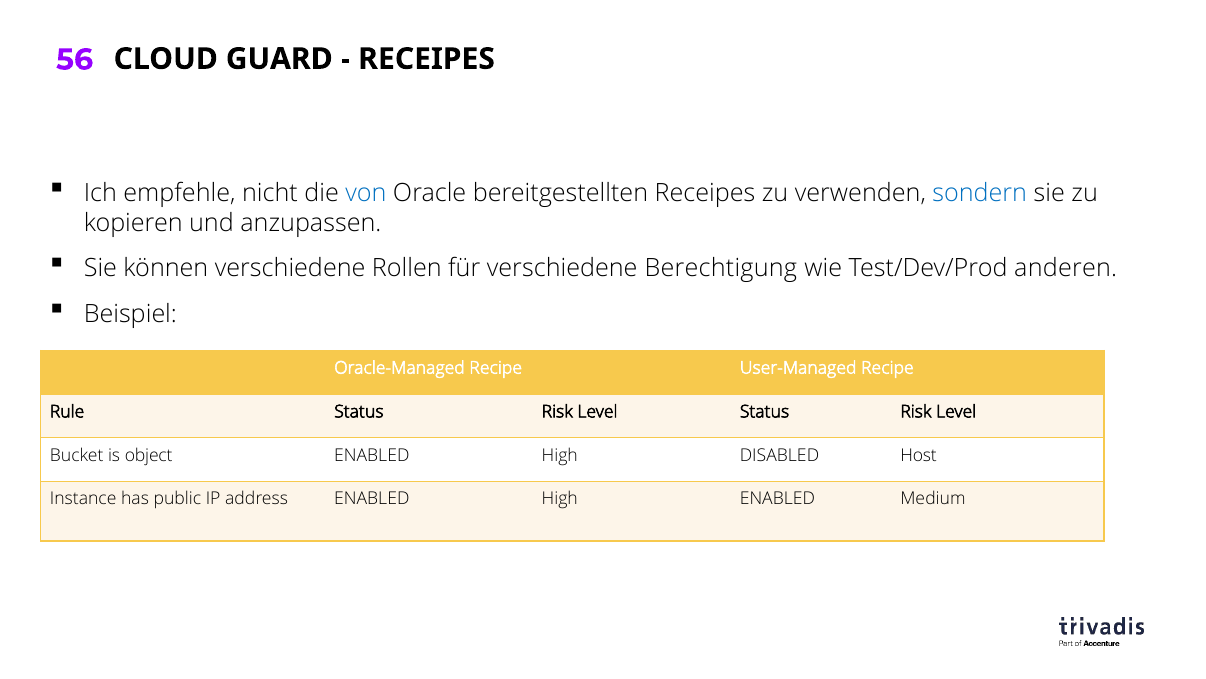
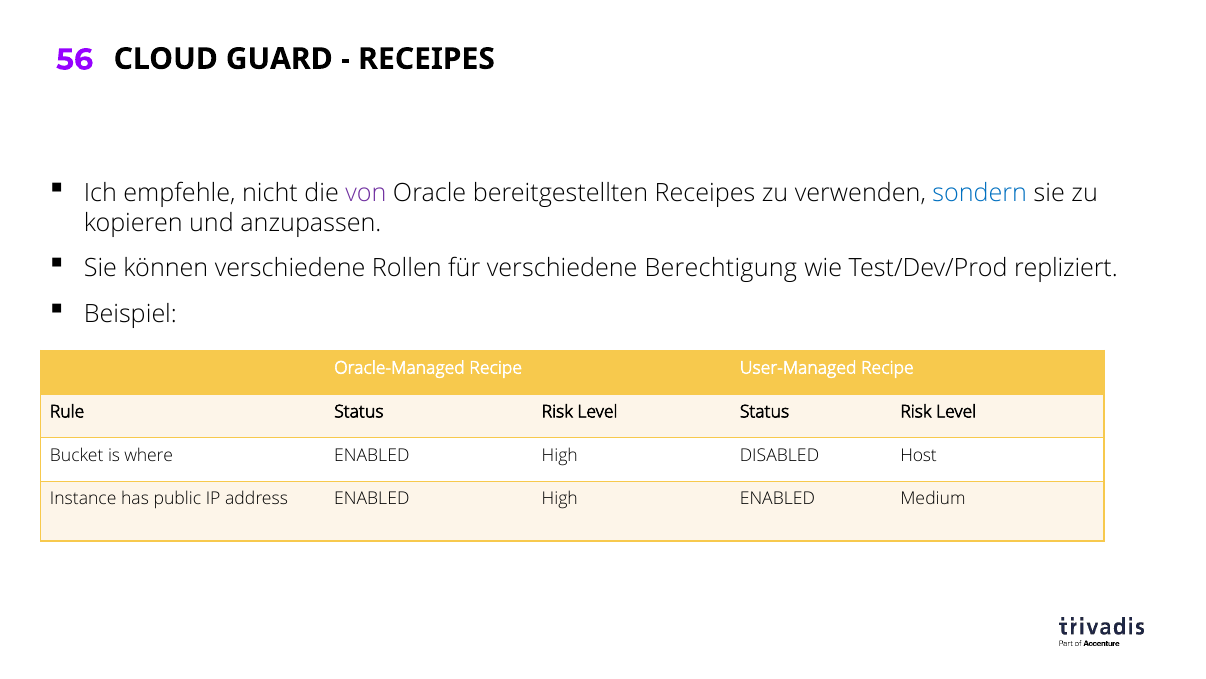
von colour: blue -> purple
anderen: anderen -> repliziert
object: object -> where
